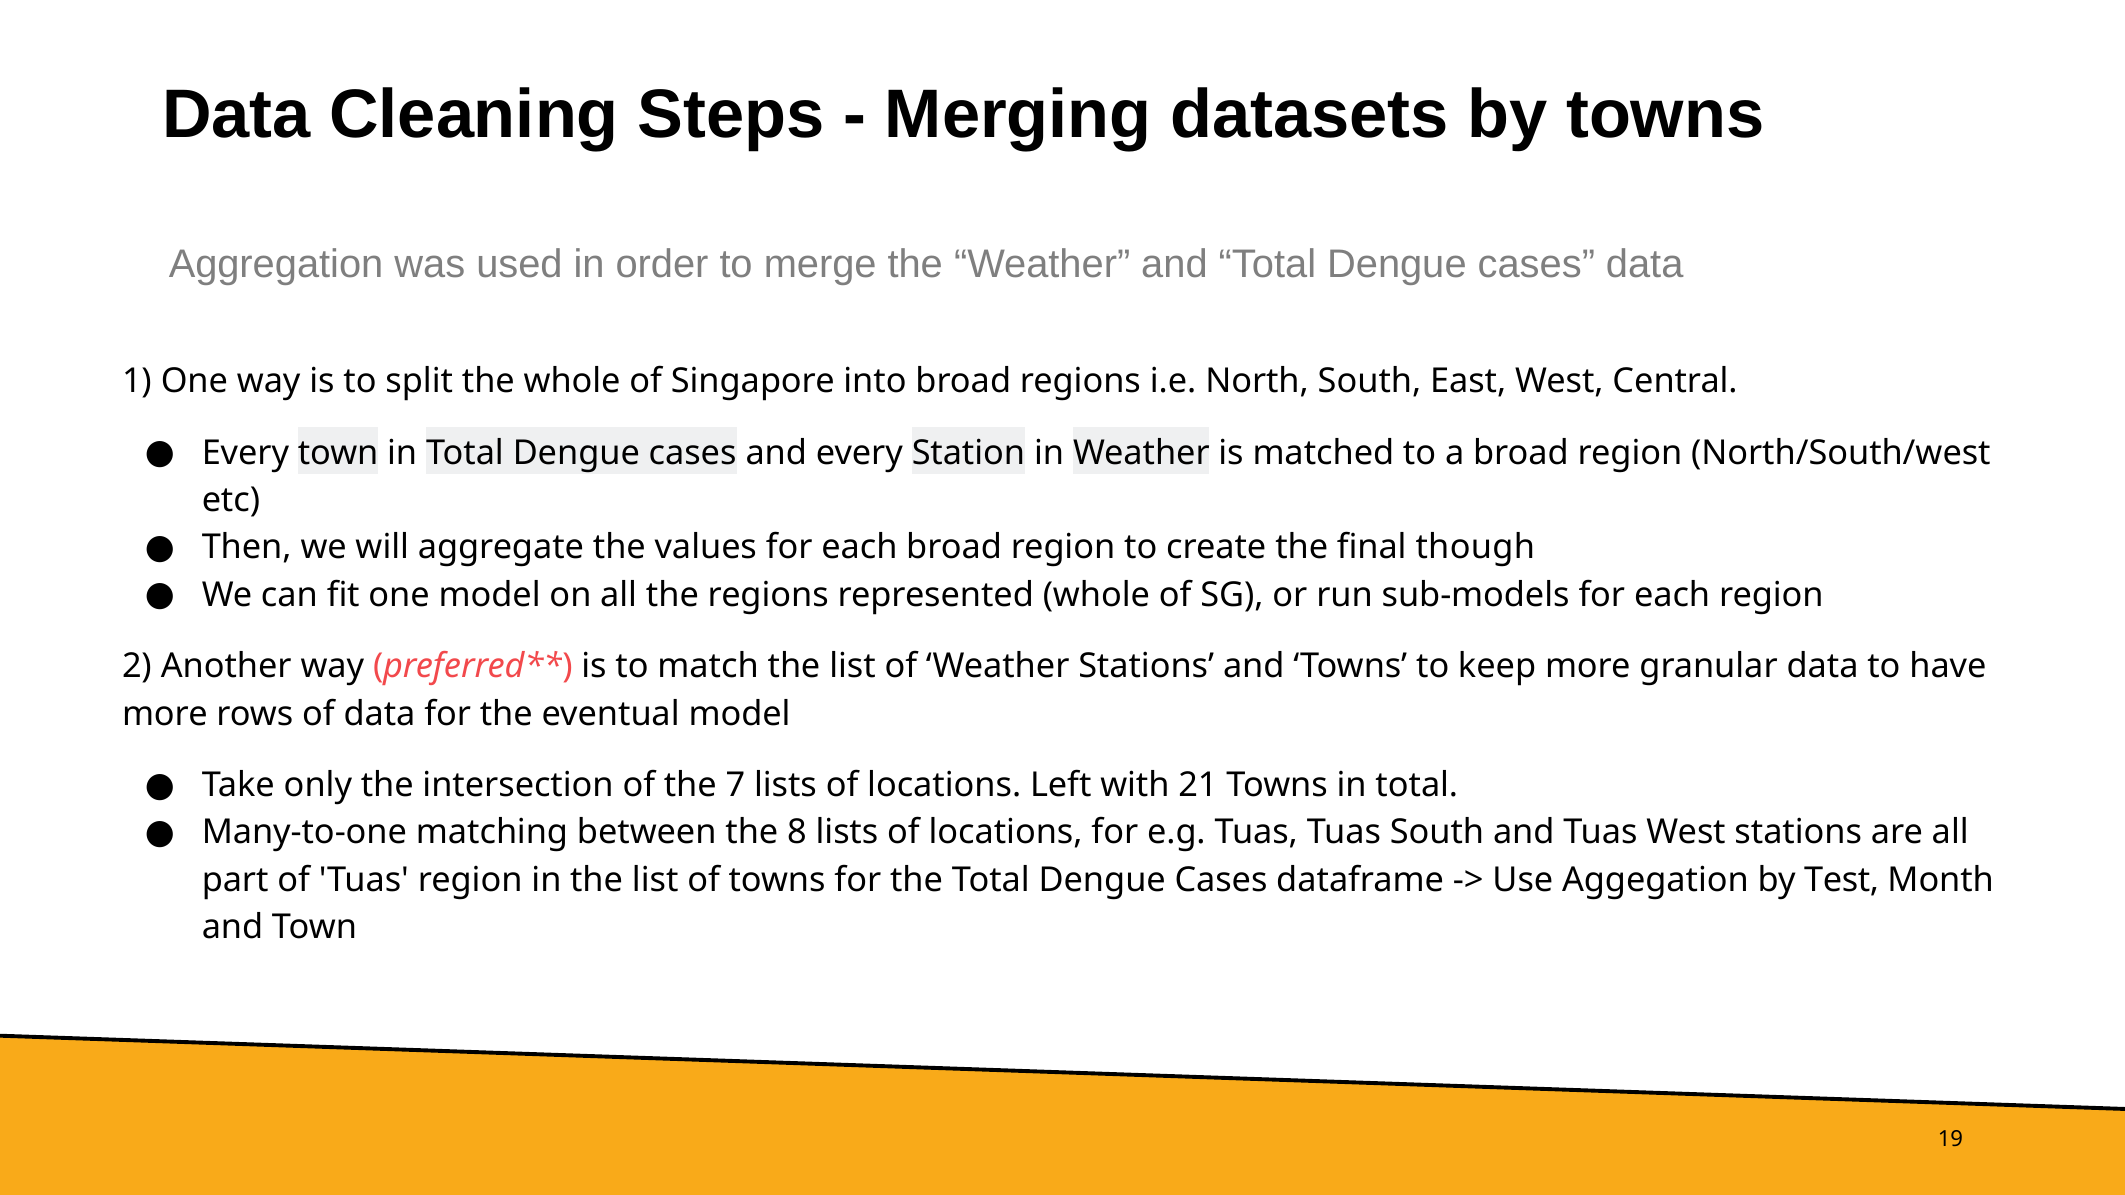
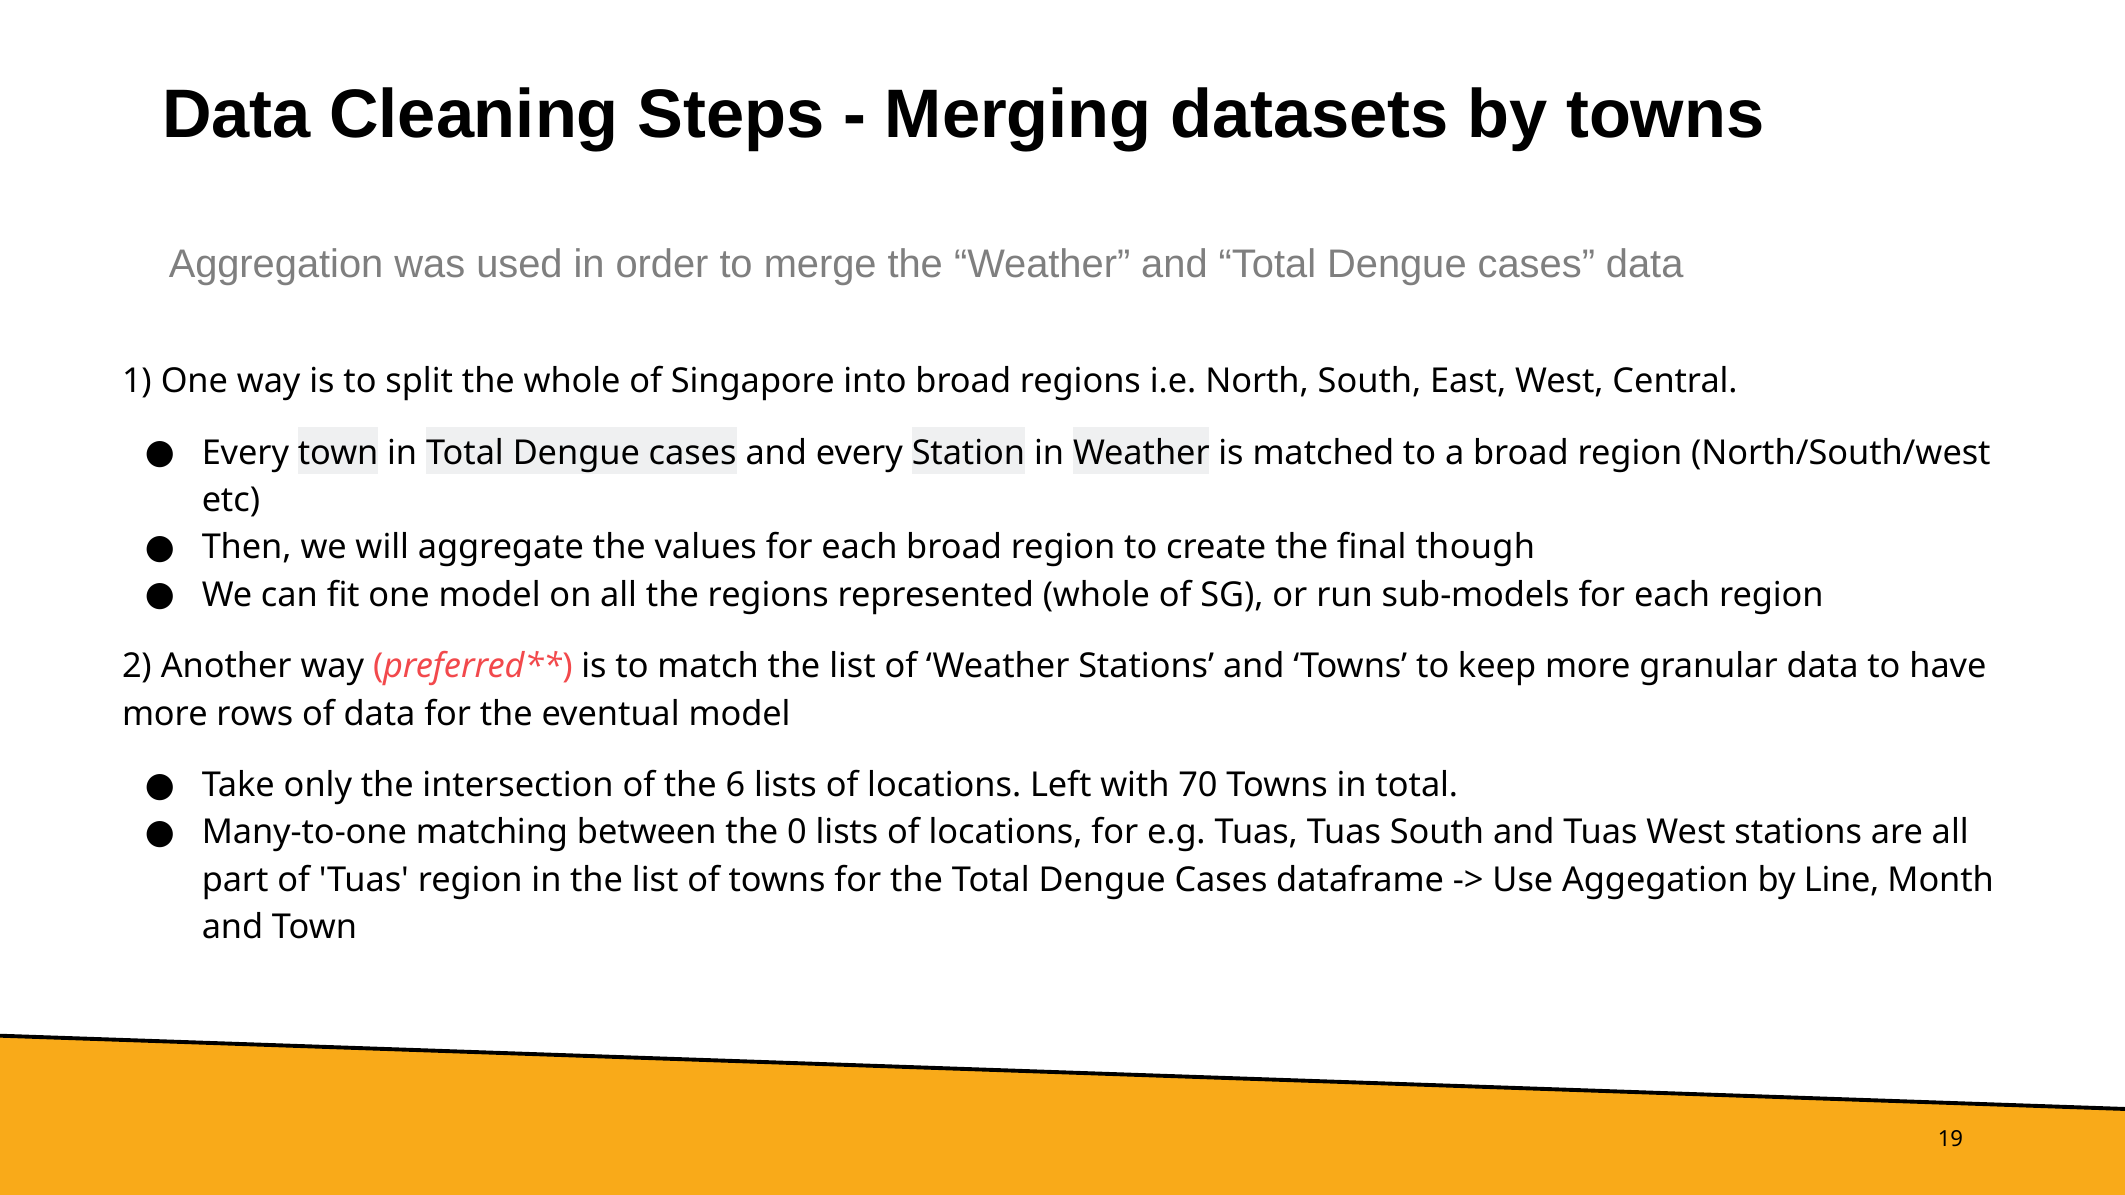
7: 7 -> 6
21: 21 -> 70
8: 8 -> 0
Test: Test -> Line
